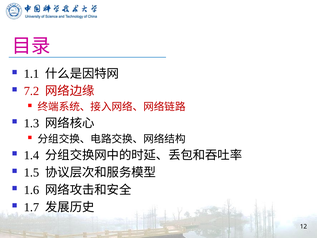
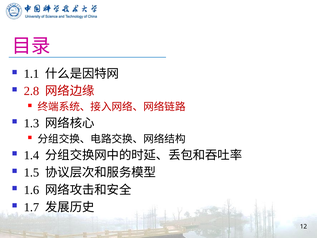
7.2: 7.2 -> 2.8
